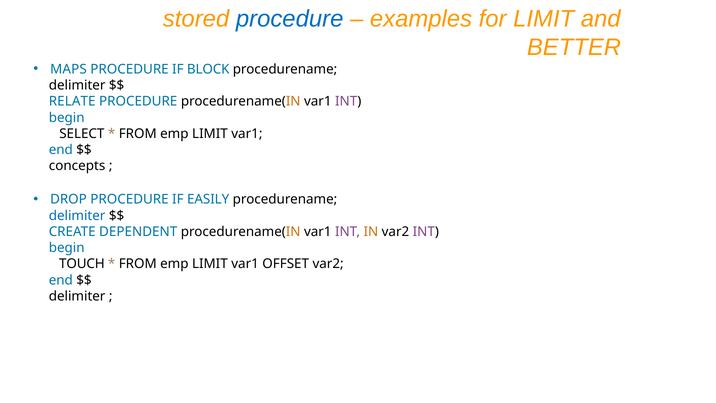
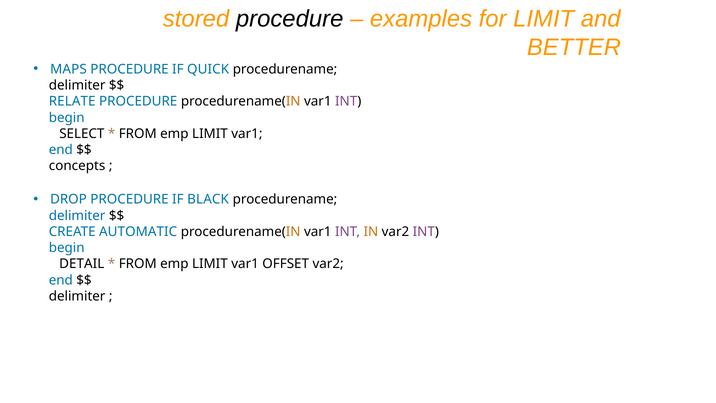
procedure at (290, 19) colour: blue -> black
BLOCK: BLOCK -> QUICK
EASILY: EASILY -> BLACK
DEPENDENT: DEPENDENT -> AUTOMATIC
TOUCH: TOUCH -> DETAIL
